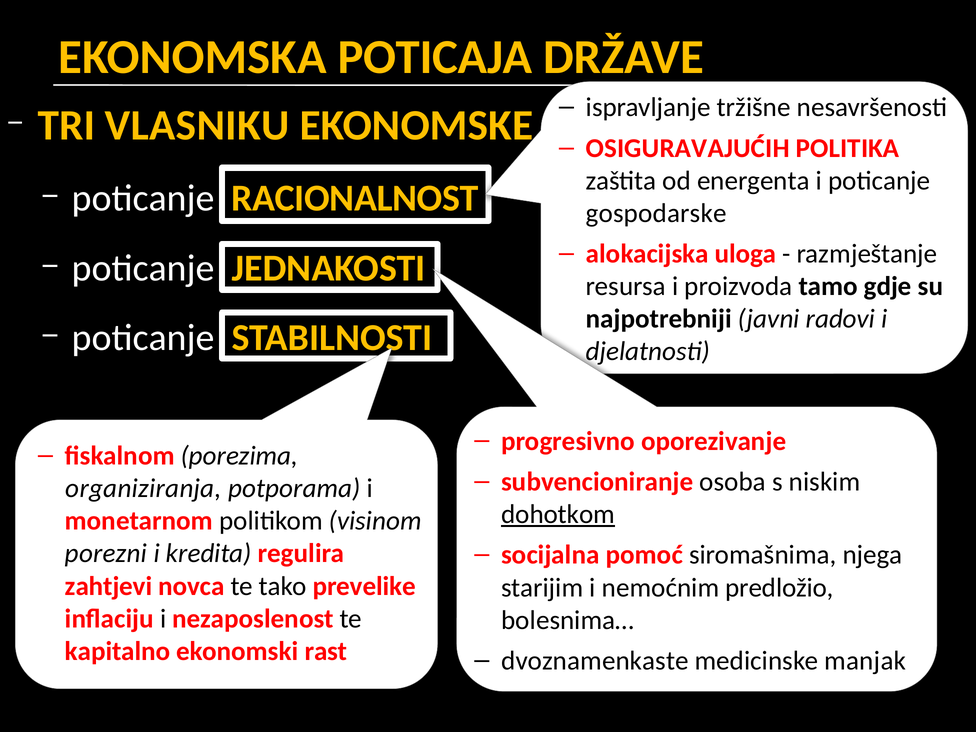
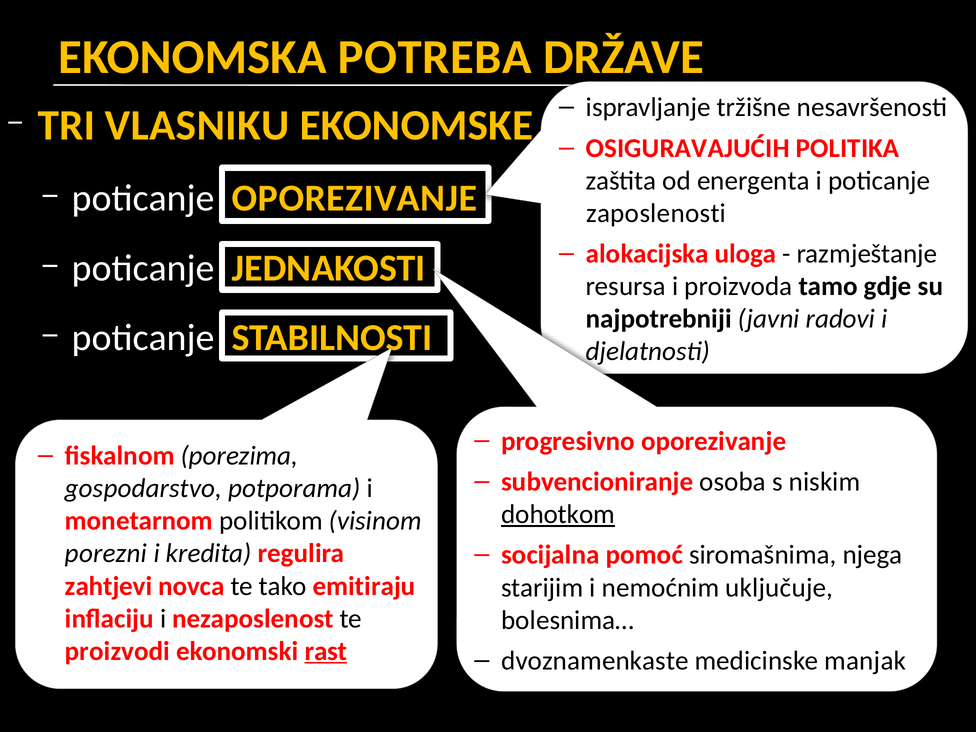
POTICAJA: POTICAJA -> POTREBA
poticanje RACIONALNOST: RACIONALNOST -> OPOREZIVANJE
gospodarske: gospodarske -> zaposlenosti
organiziranja: organiziranja -> gospodarstvo
prevelike: prevelike -> emitiraju
predložio: predložio -> uključuje
kapitalno: kapitalno -> proizvodi
rast underline: none -> present
